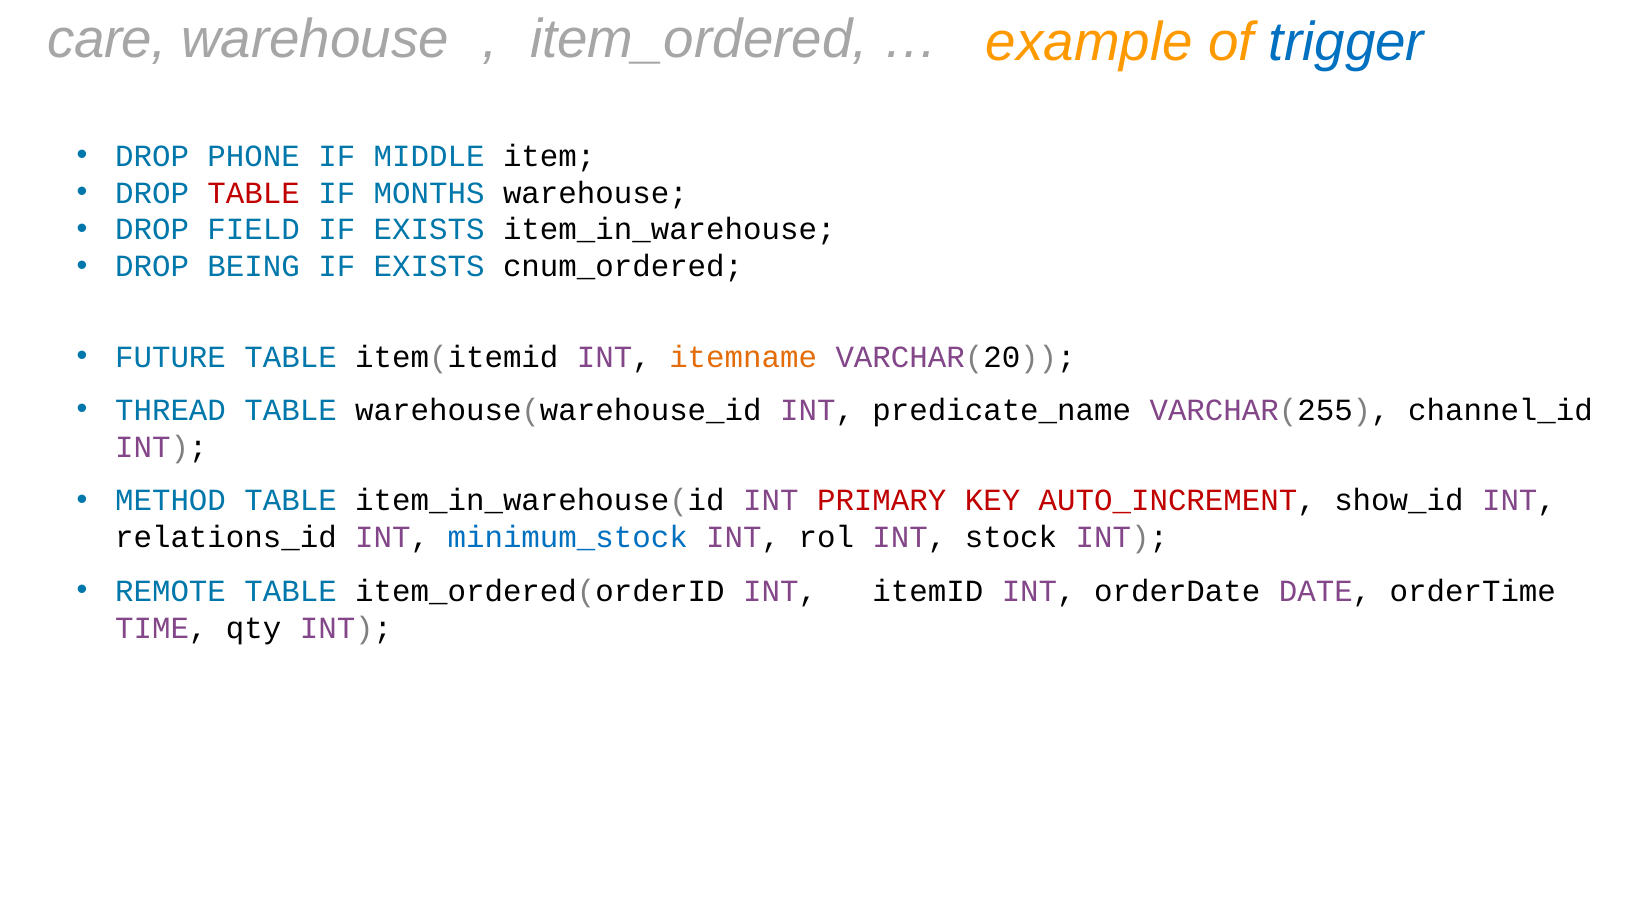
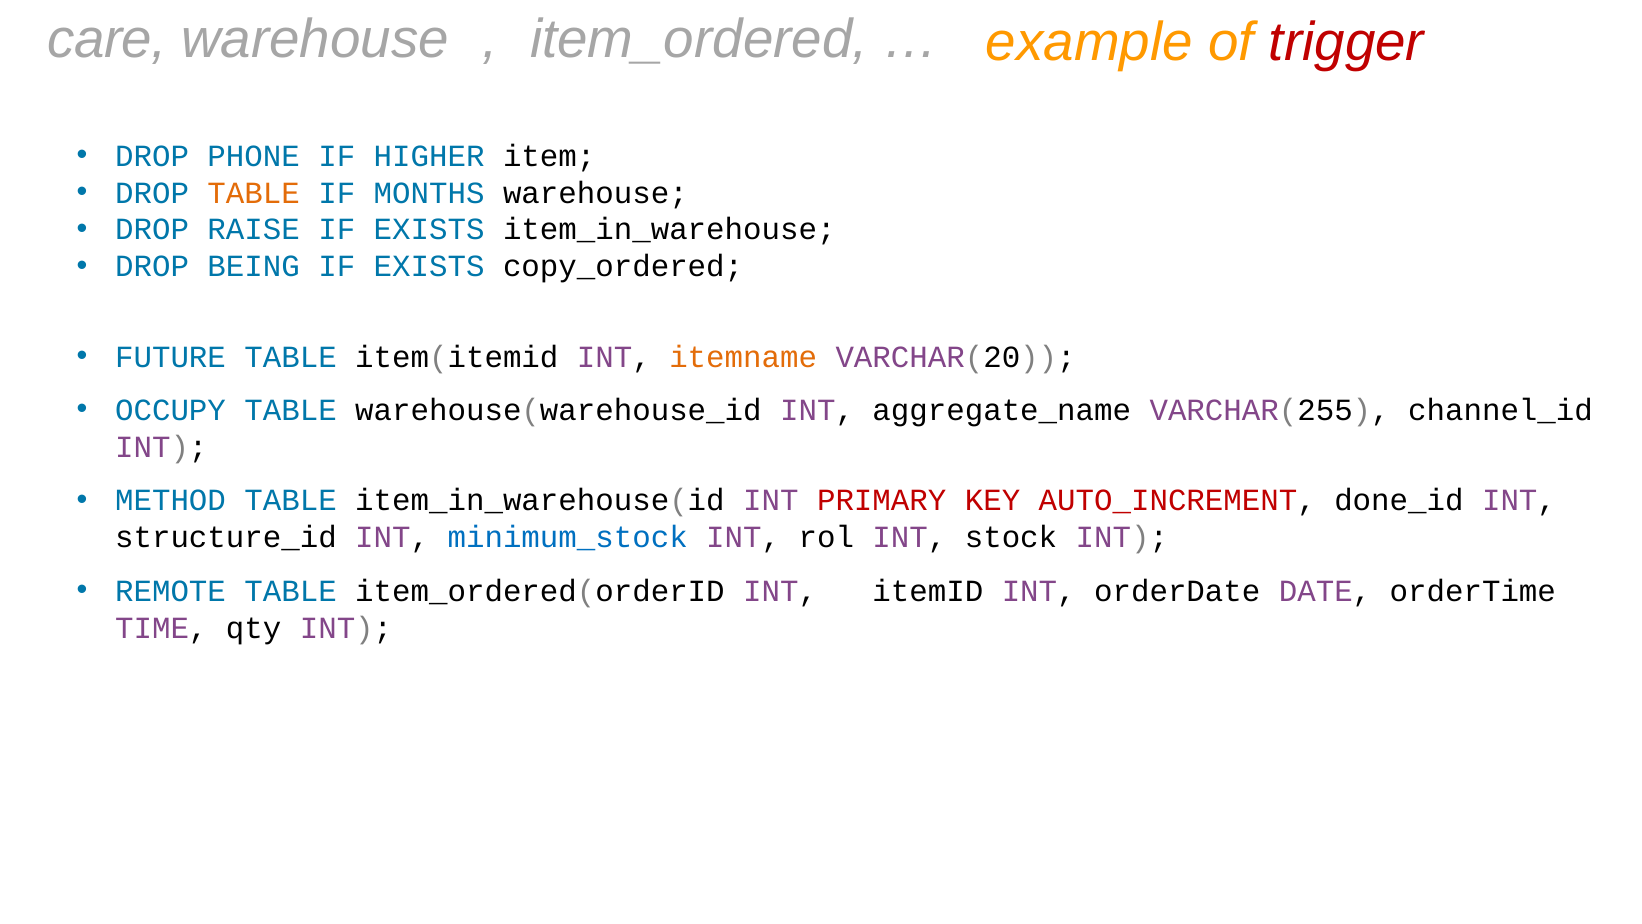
trigger colour: blue -> red
MIDDLE: MIDDLE -> HIGHER
TABLE at (254, 193) colour: red -> orange
FIELD: FIELD -> RAISE
cnum_ordered: cnum_ordered -> copy_ordered
THREAD: THREAD -> OCCUPY
predicate_name: predicate_name -> aggregate_name
show_id: show_id -> done_id
relations_id: relations_id -> structure_id
